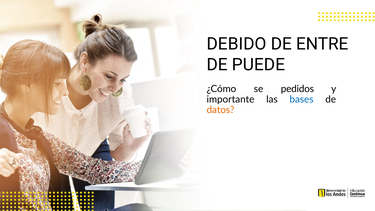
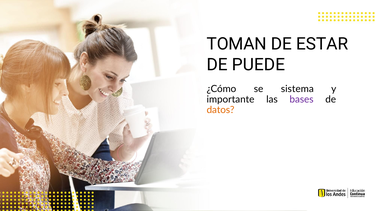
DEBIDO: DEBIDO -> TOMAN
ENTRE: ENTRE -> ESTAR
pedidos: pedidos -> sistema
bases colour: blue -> purple
